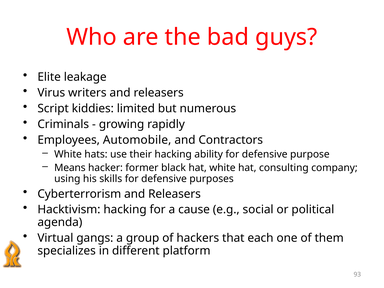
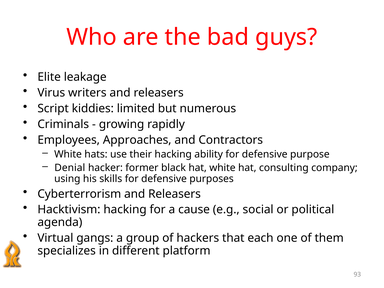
Automobile: Automobile -> Approaches
Means: Means -> Denial
